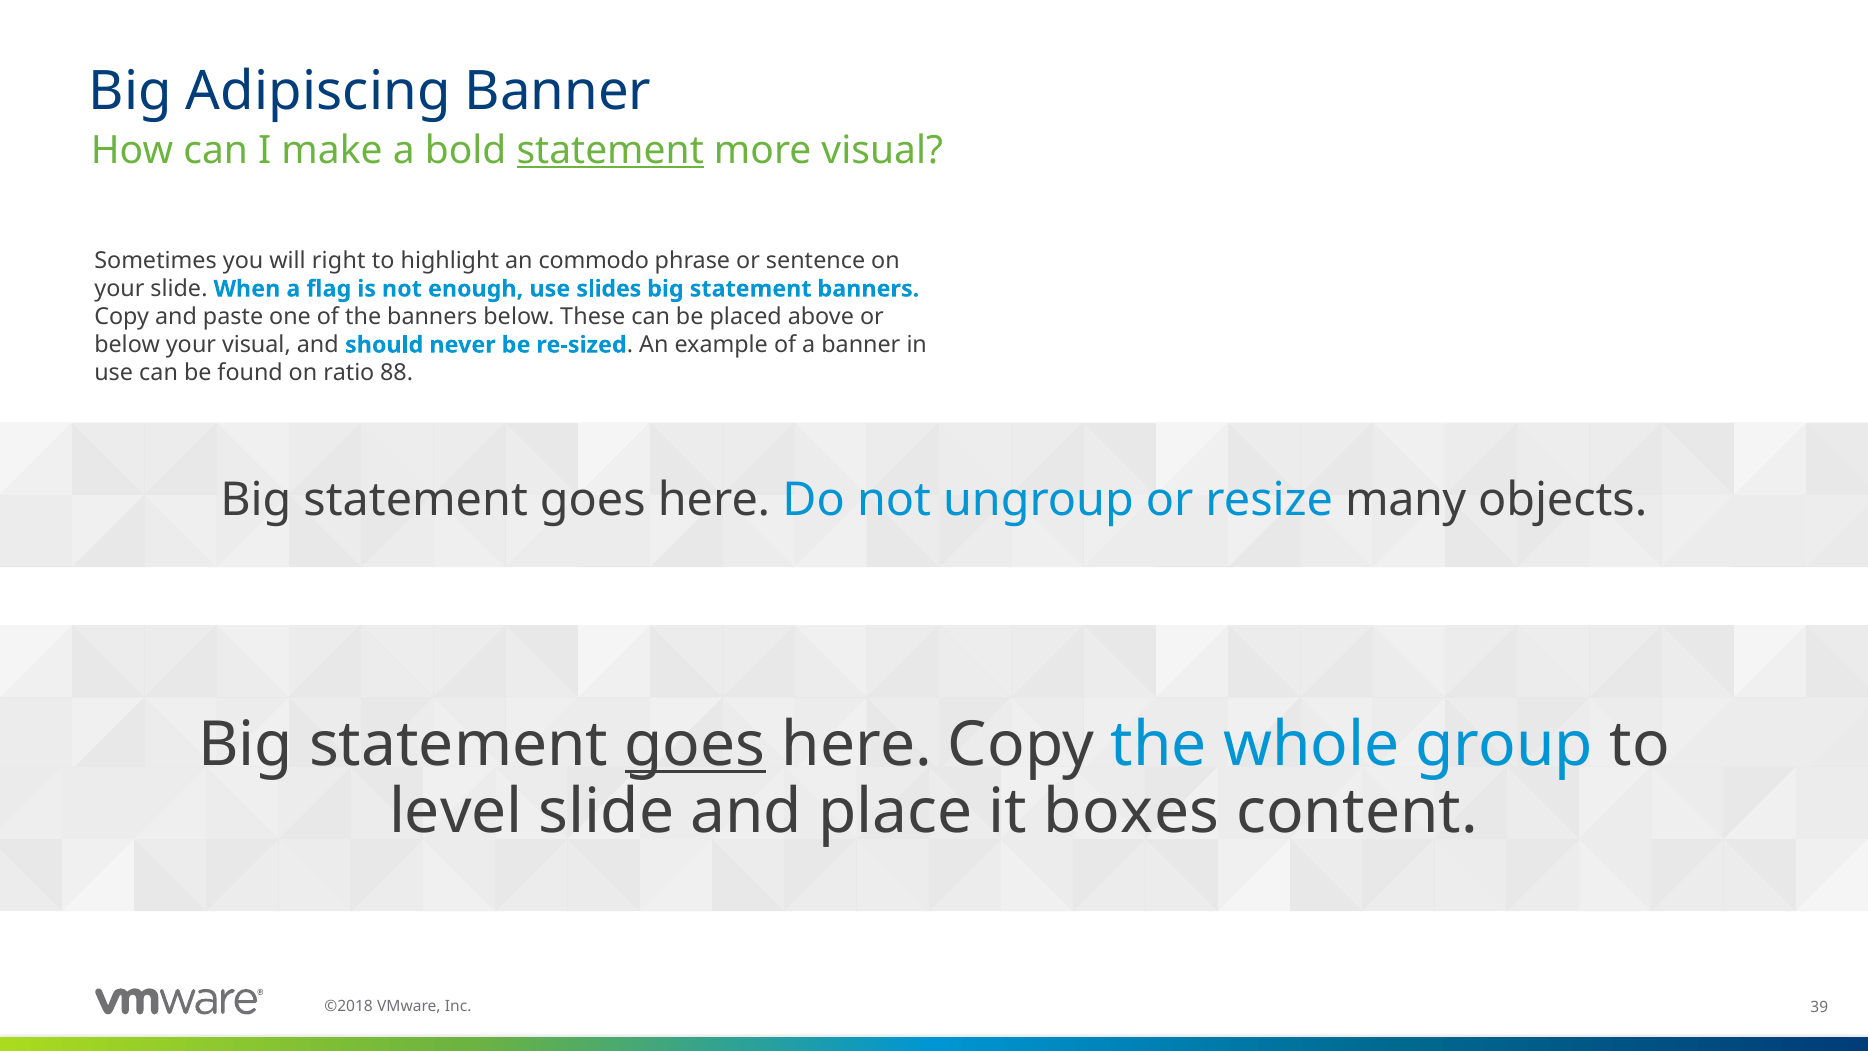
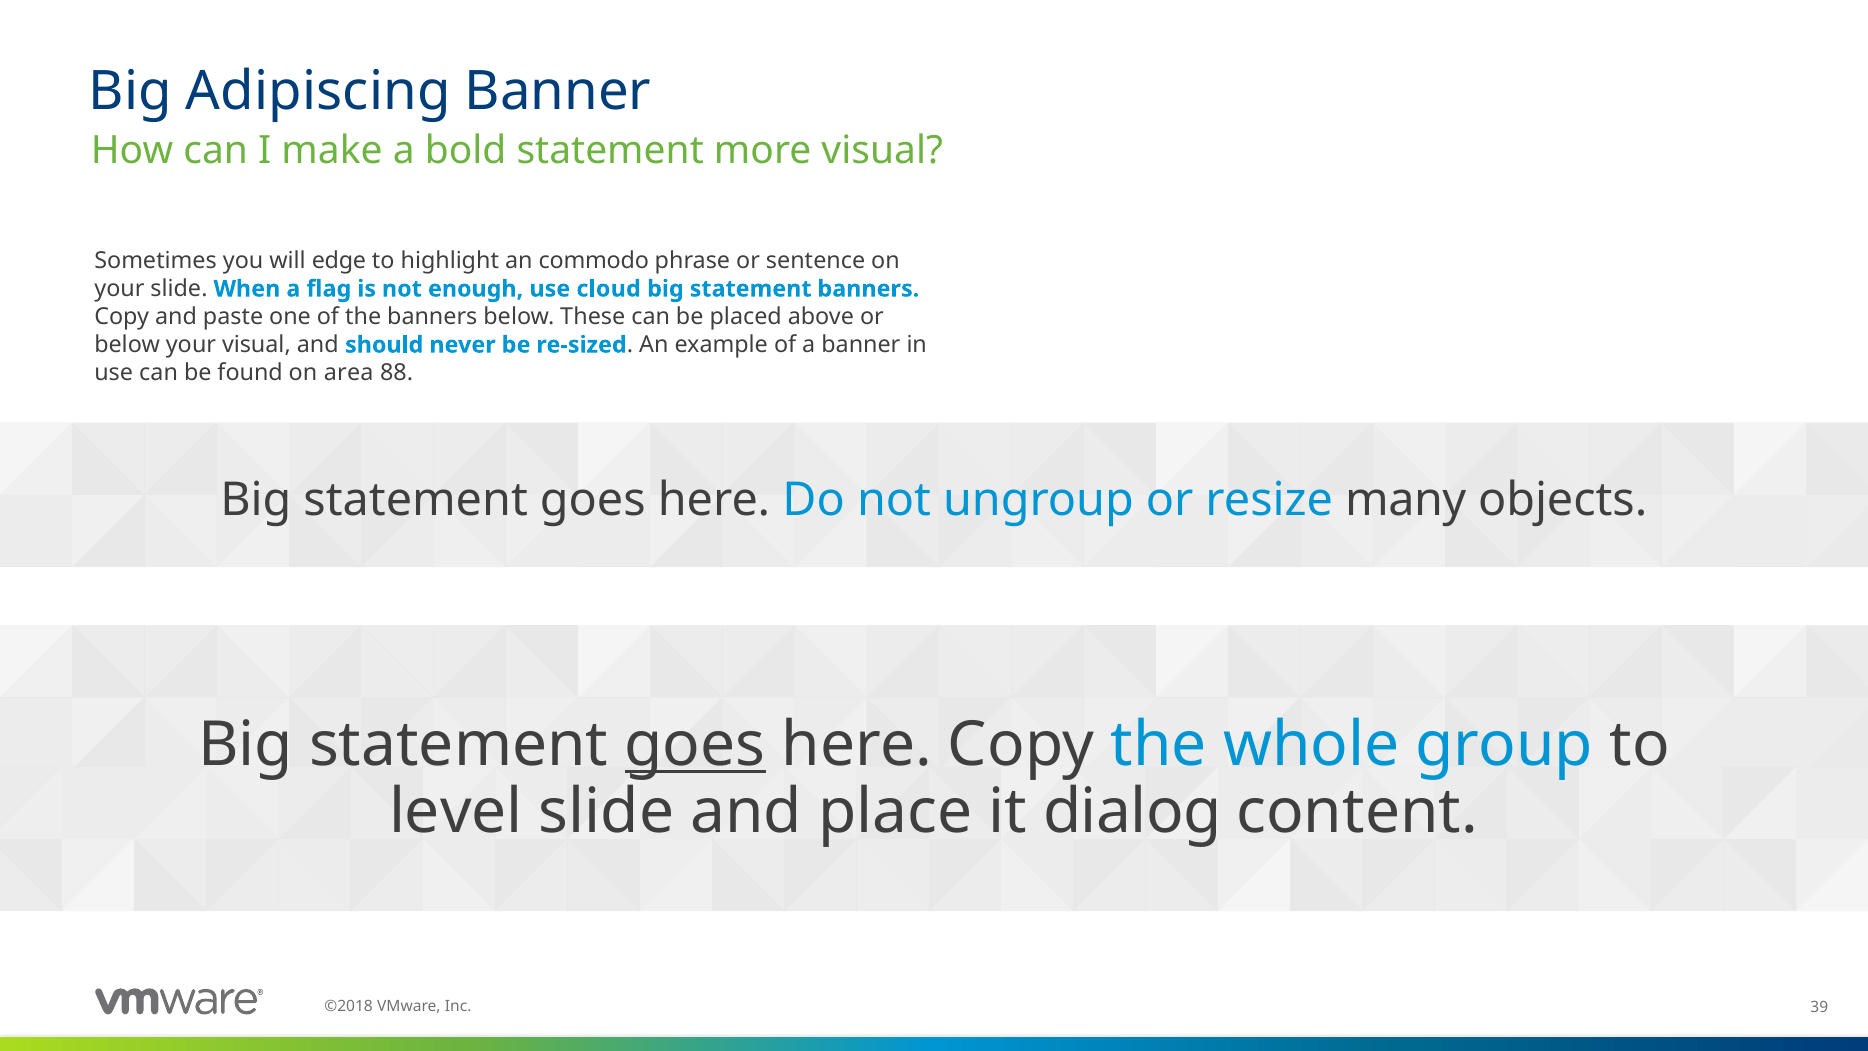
statement at (610, 151) underline: present -> none
right: right -> edge
slides: slides -> cloud
ratio: ratio -> area
boxes: boxes -> dialog
